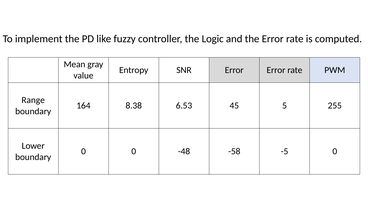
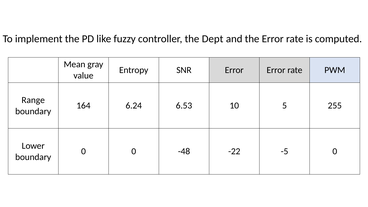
Logic: Logic -> Dept
8.38: 8.38 -> 6.24
45: 45 -> 10
-58: -58 -> -22
